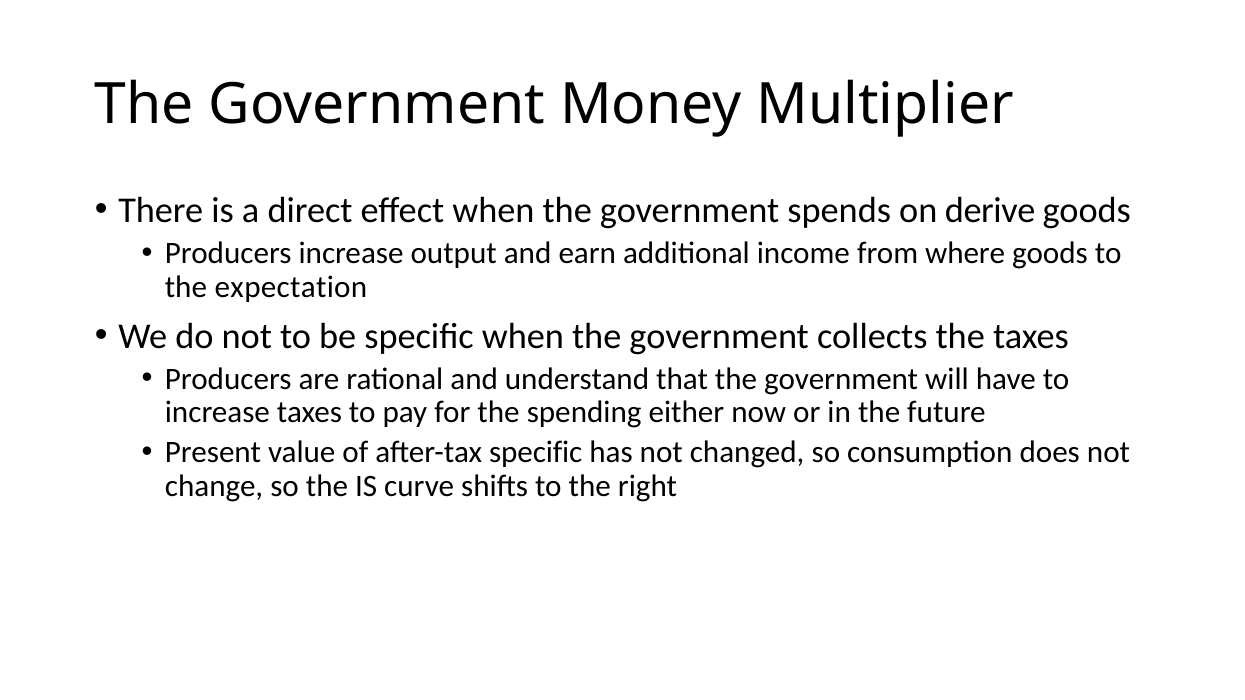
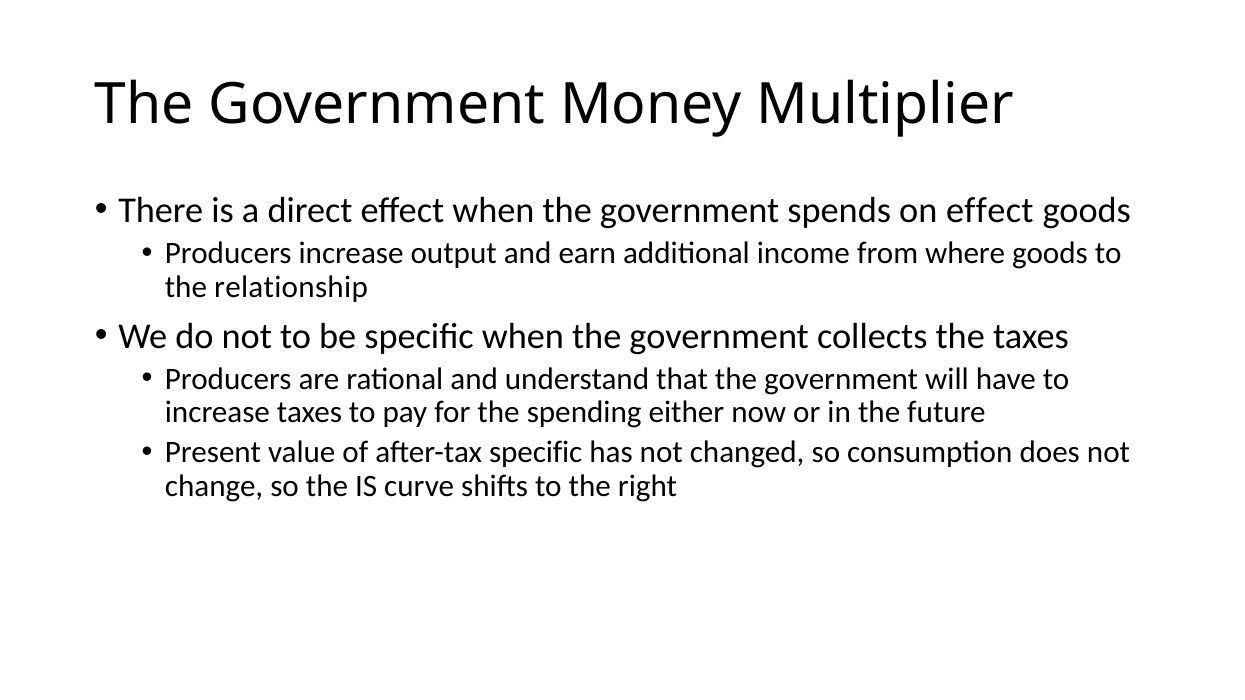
on derive: derive -> effect
expectation: expectation -> relationship
